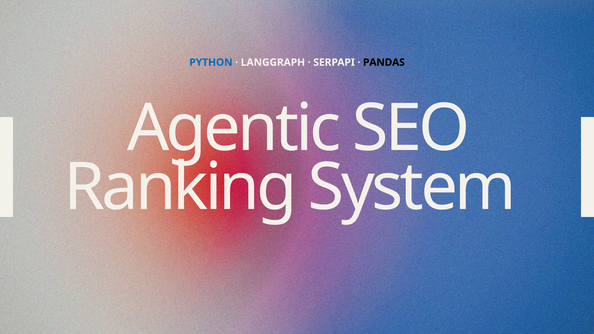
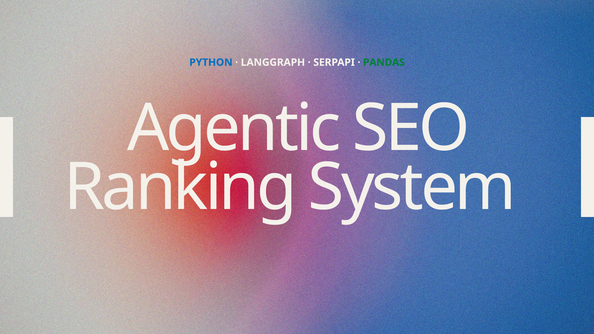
PANDAS colour: black -> green
